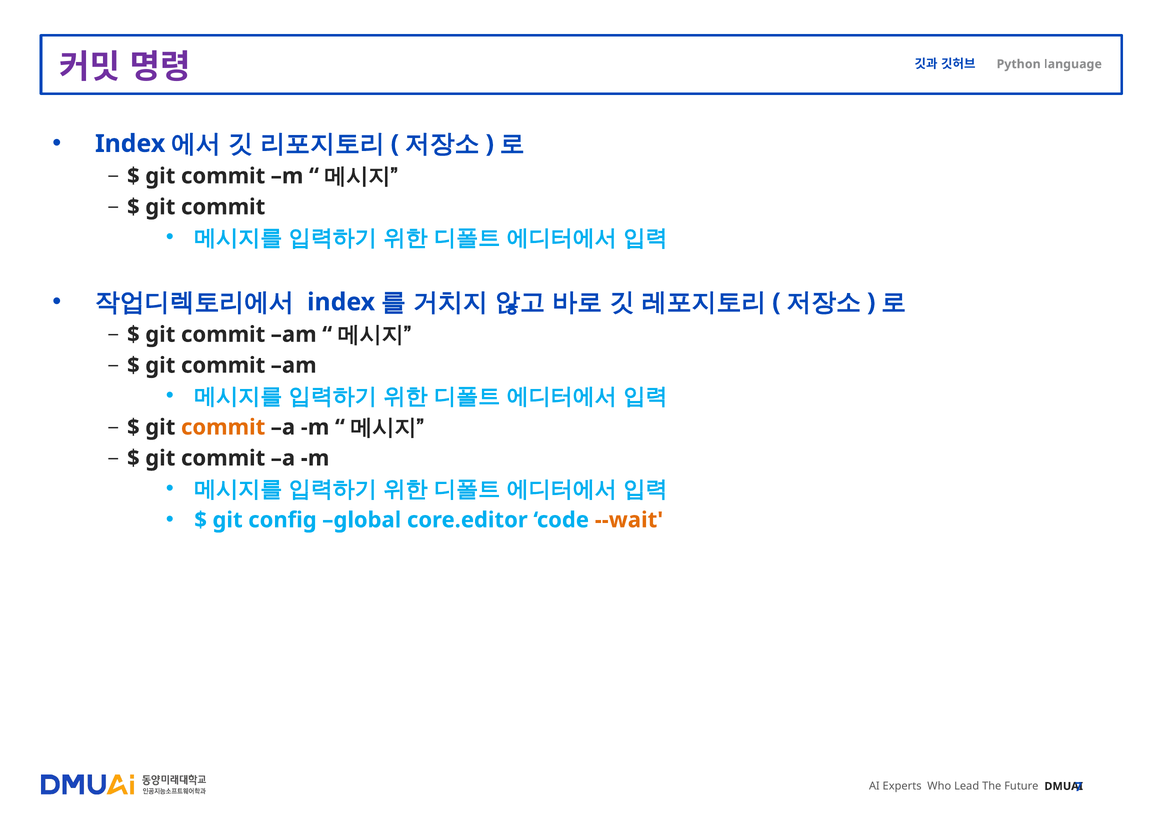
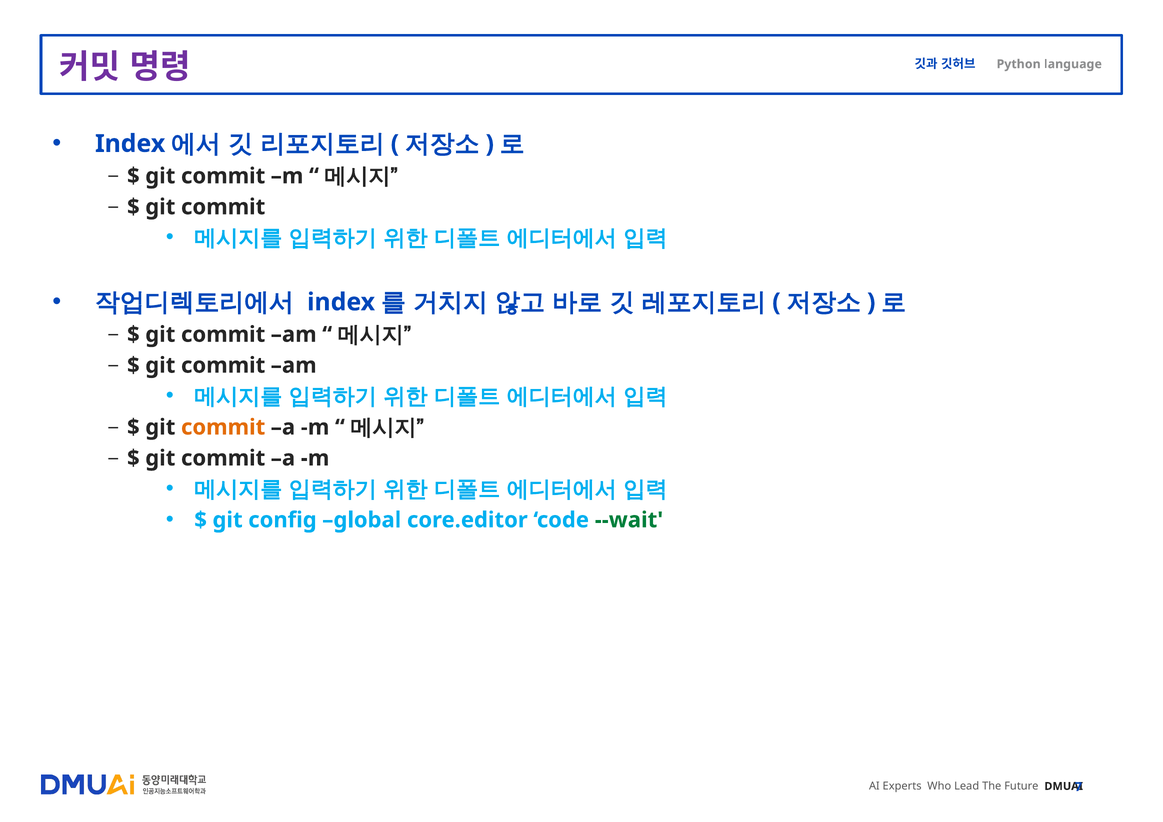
--wait colour: orange -> green
